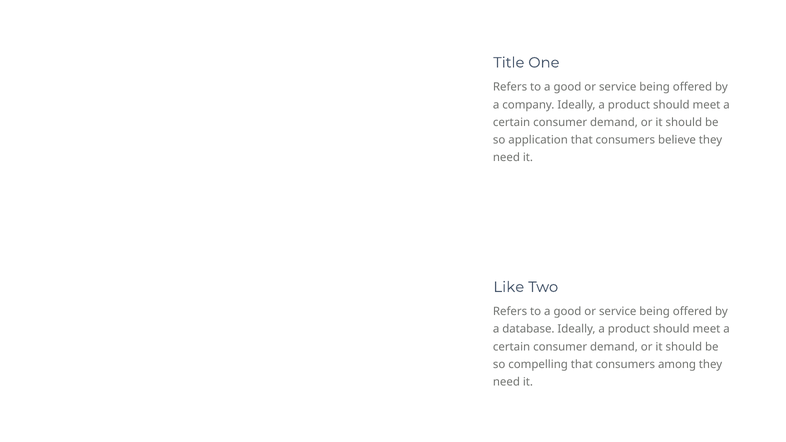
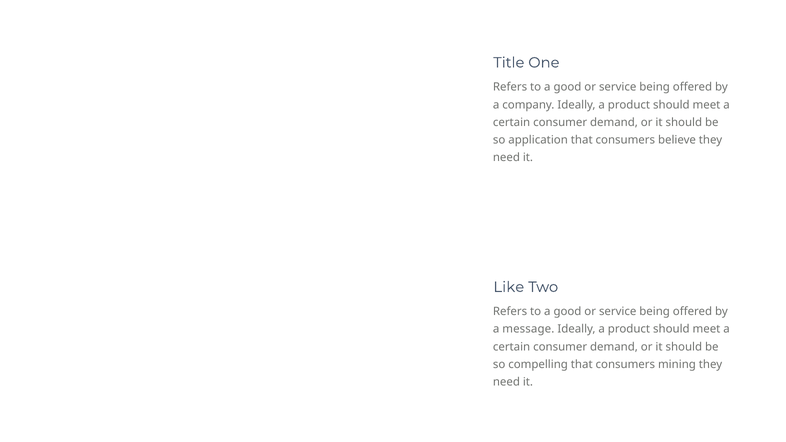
database: database -> message
among: among -> mining
